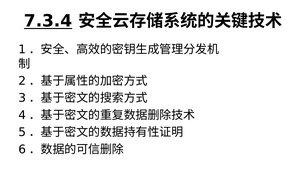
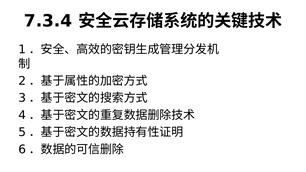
7.3.4 underline: present -> none
